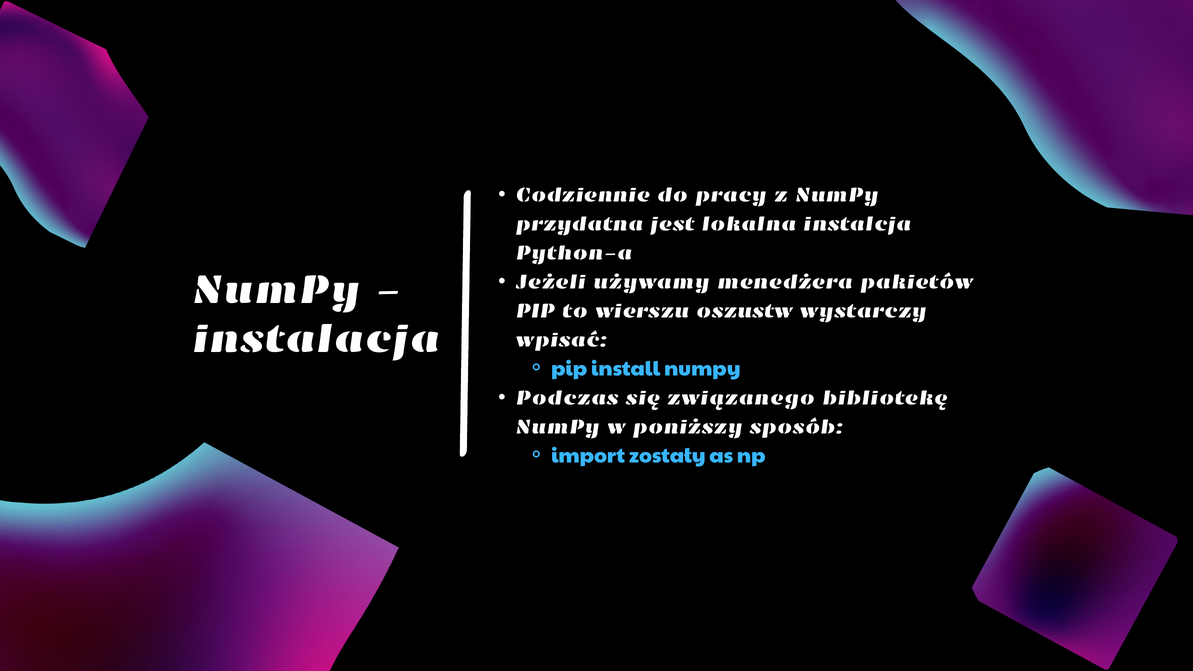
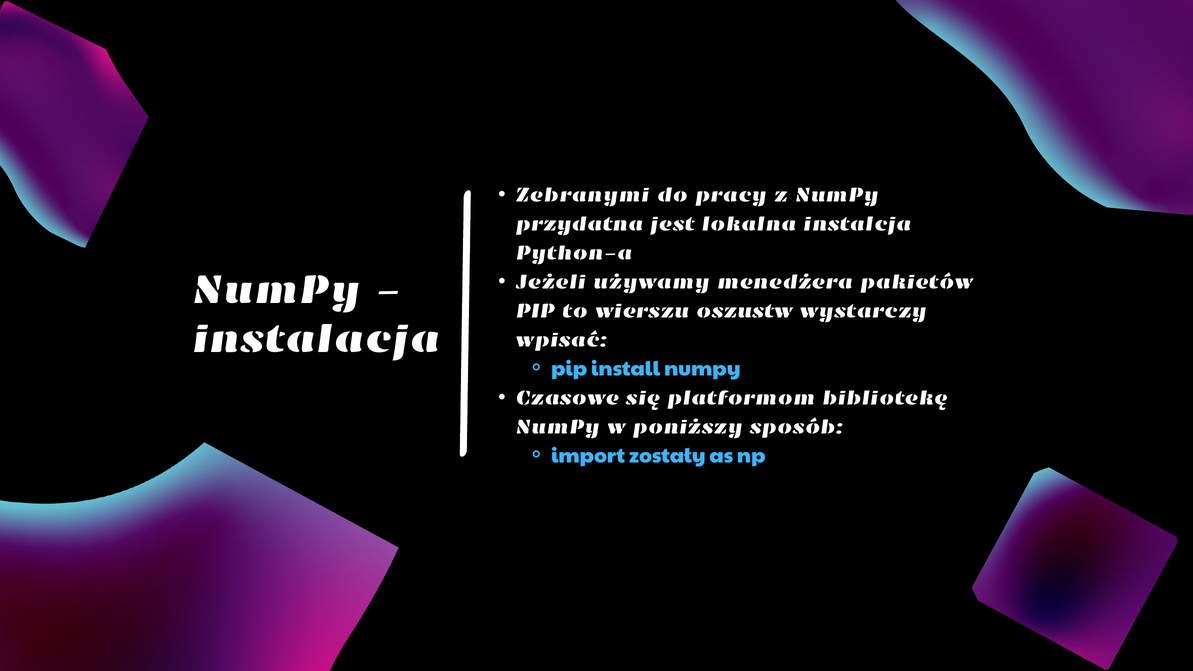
Codziennie: Codziennie -> Zebranymi
Podczas: Podczas -> Czasowe
związanego: związanego -> platformom
